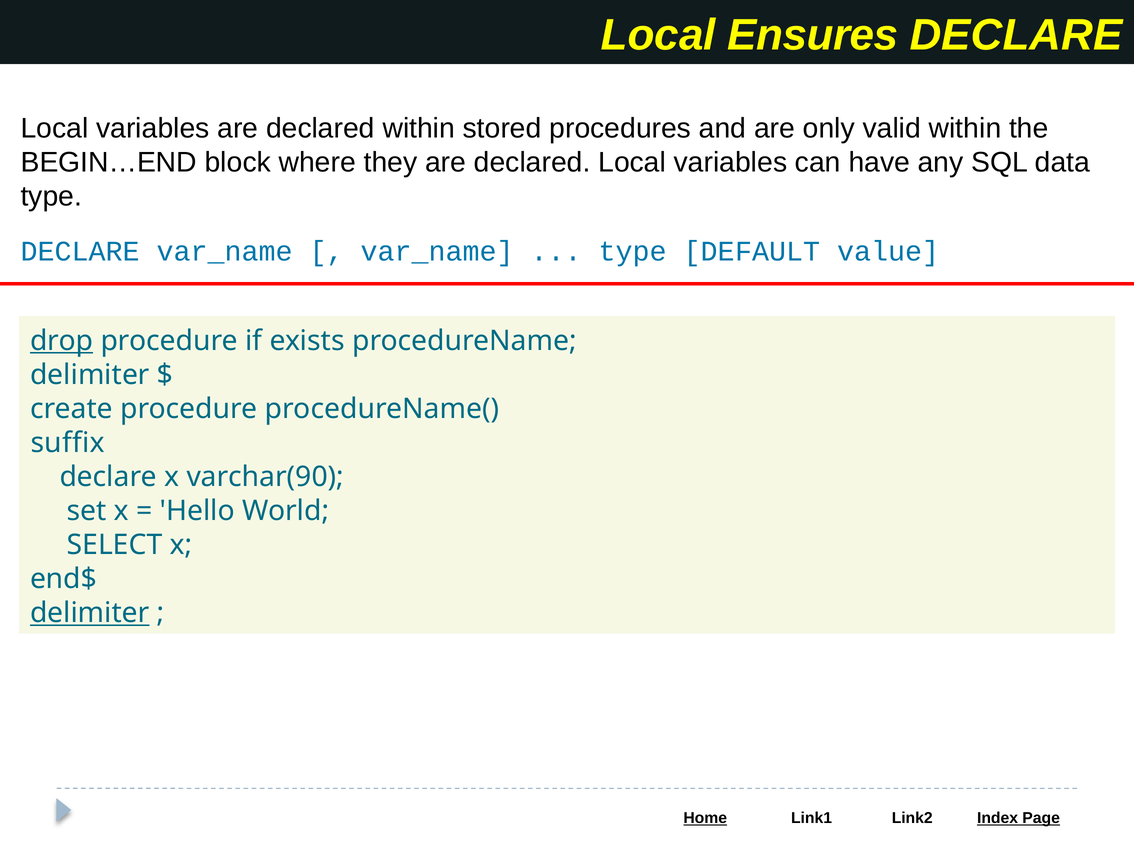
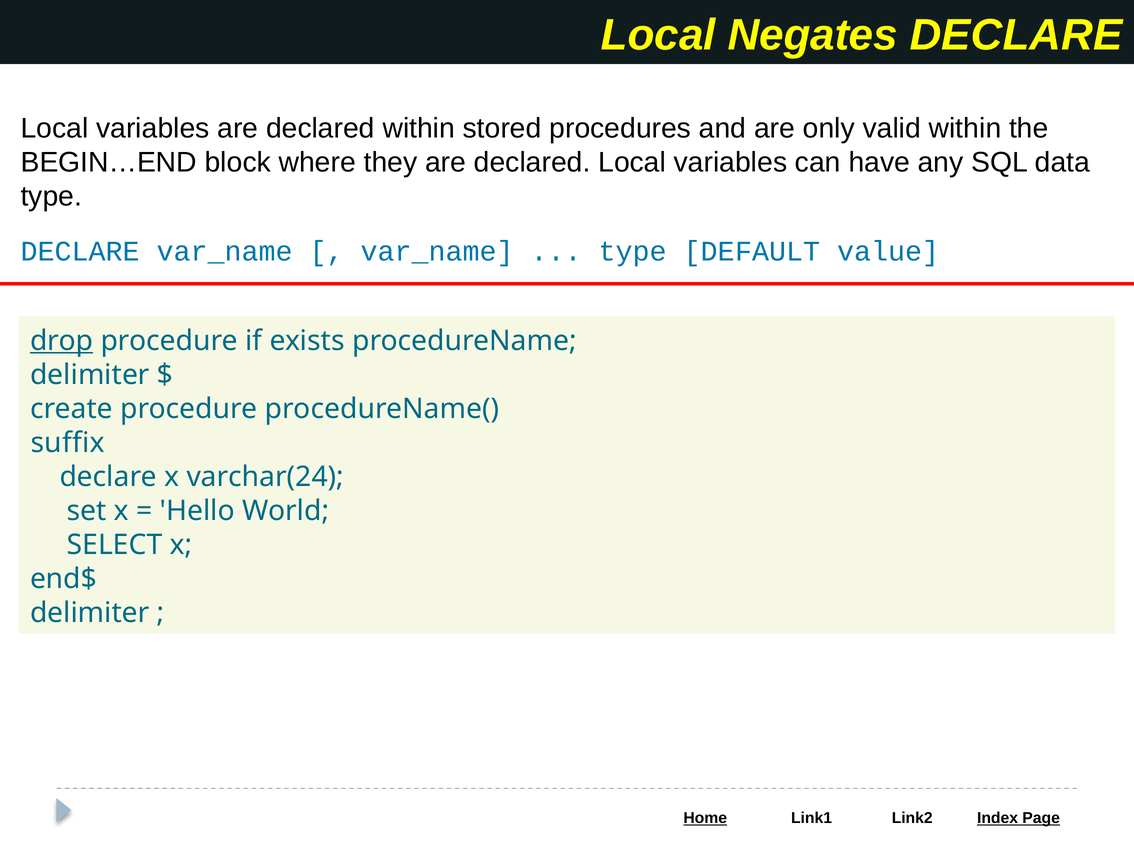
Ensures: Ensures -> Negates
varchar(90: varchar(90 -> varchar(24
delimiter at (90, 613) underline: present -> none
